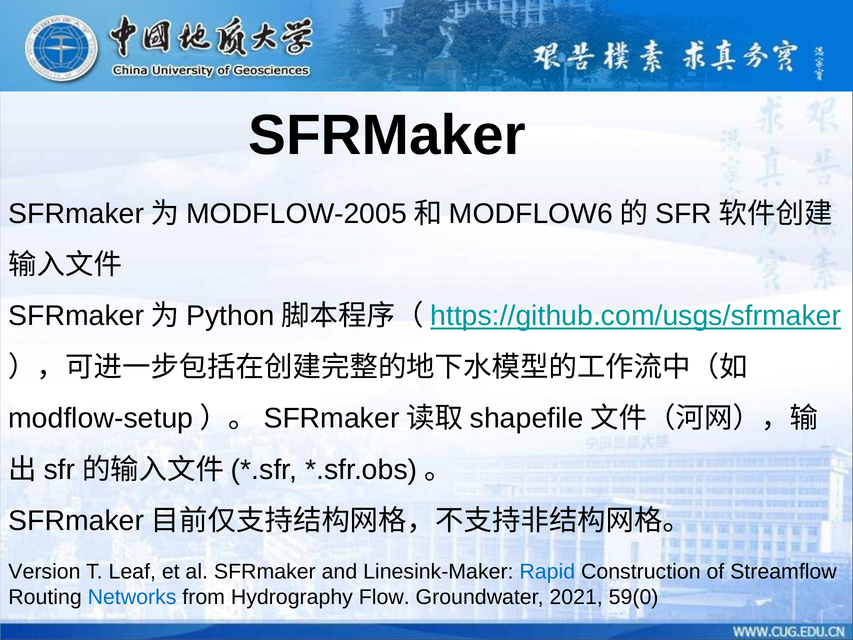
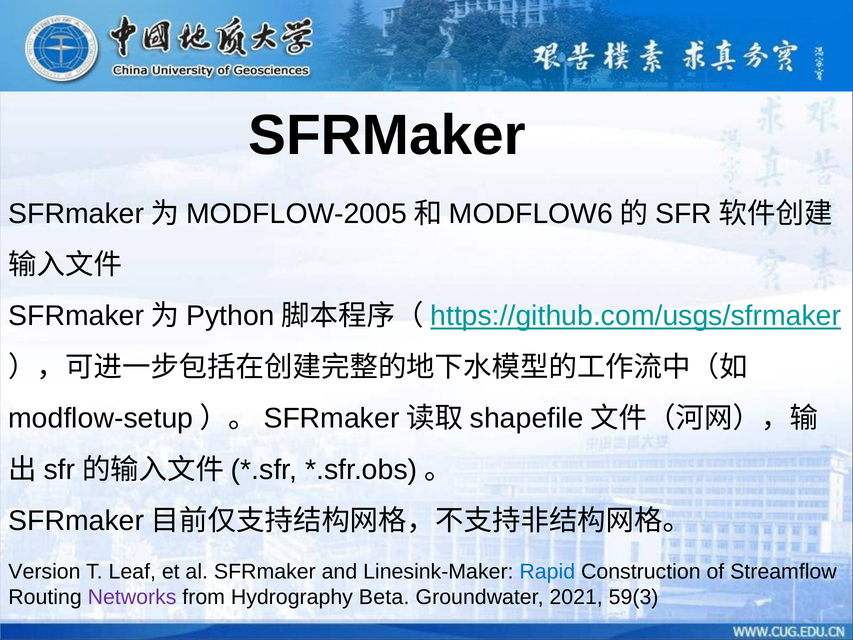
Networks colour: blue -> purple
Flow: Flow -> Beta
59(0: 59(0 -> 59(3
